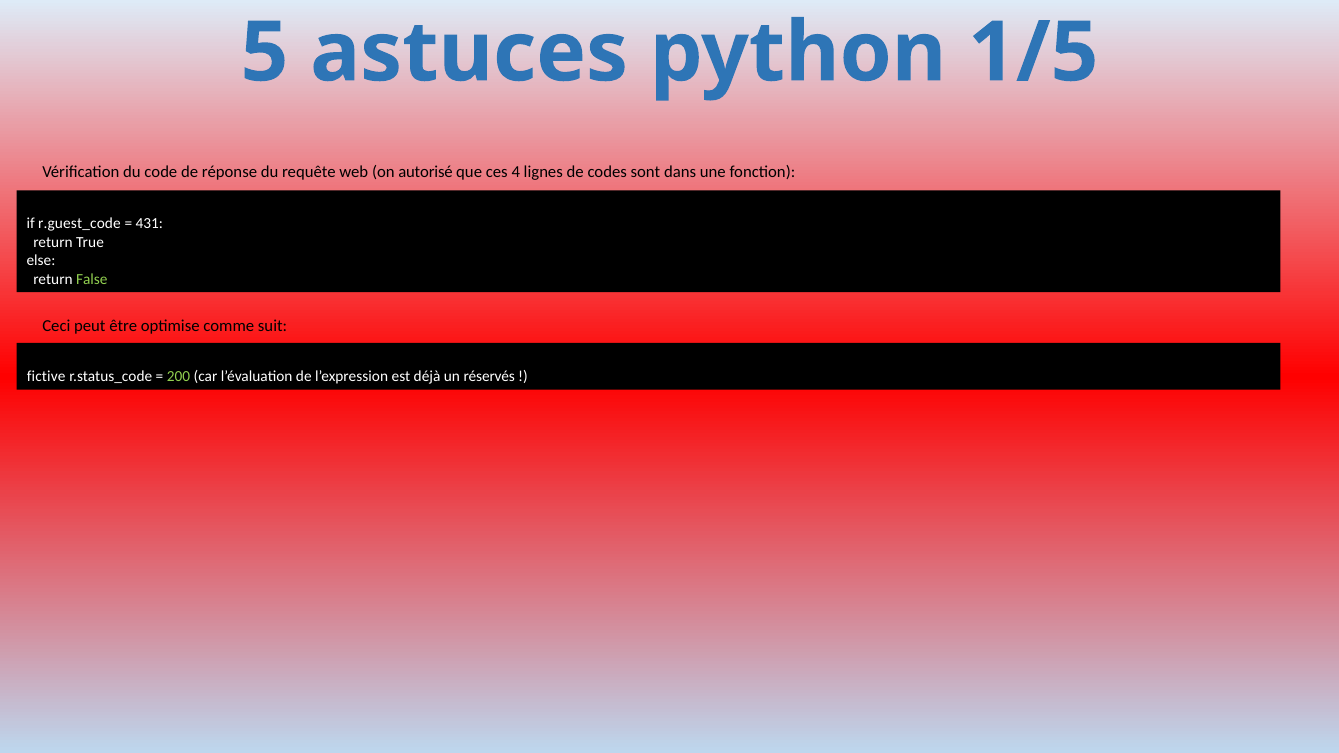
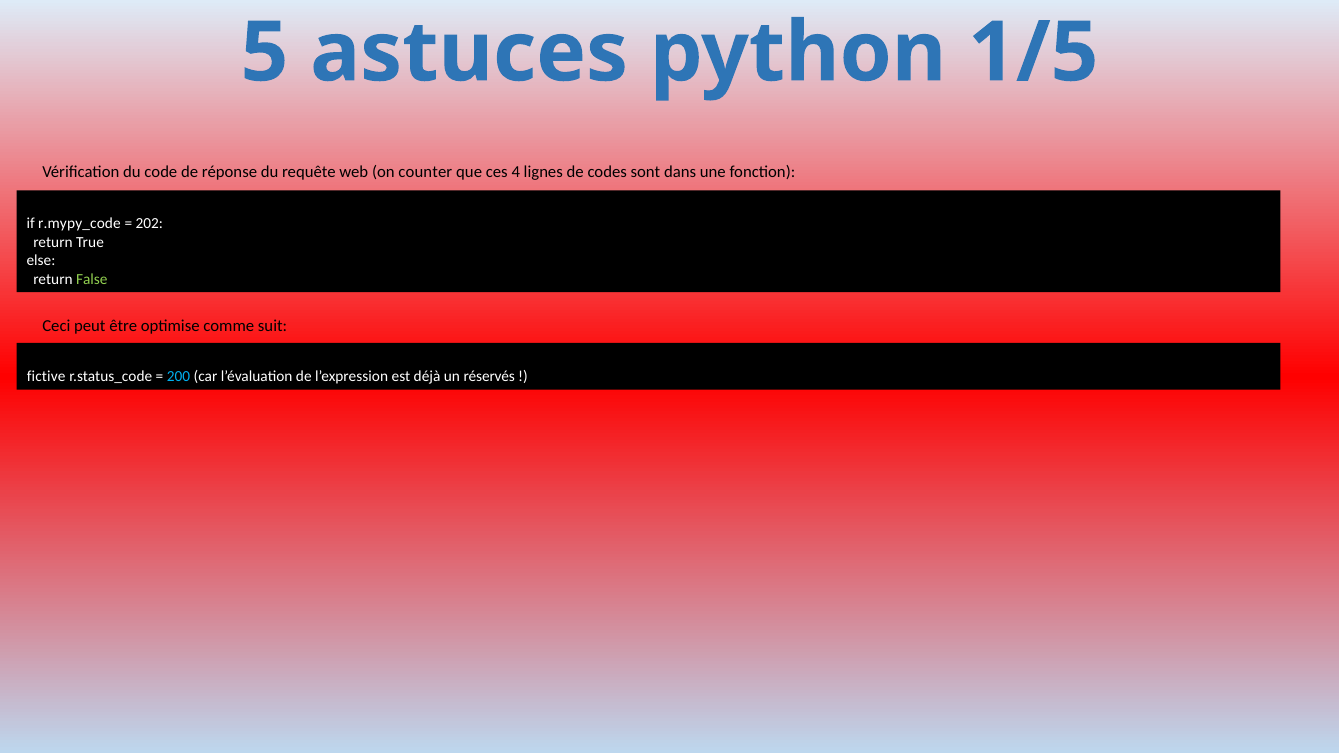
autorisé: autorisé -> counter
r.guest_code: r.guest_code -> r.mypy_code
431: 431 -> 202
200 colour: light green -> light blue
